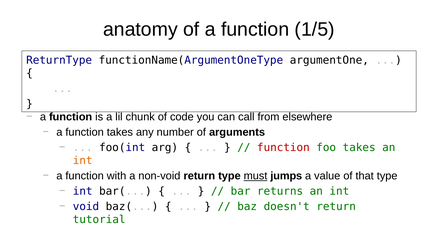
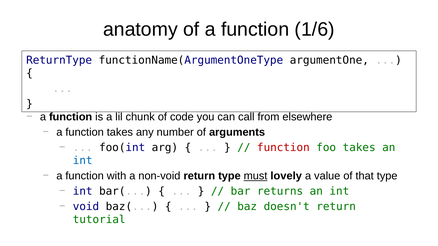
1/5: 1/5 -> 1/6
int at (83, 161) colour: orange -> blue
jumps: jumps -> lovely
